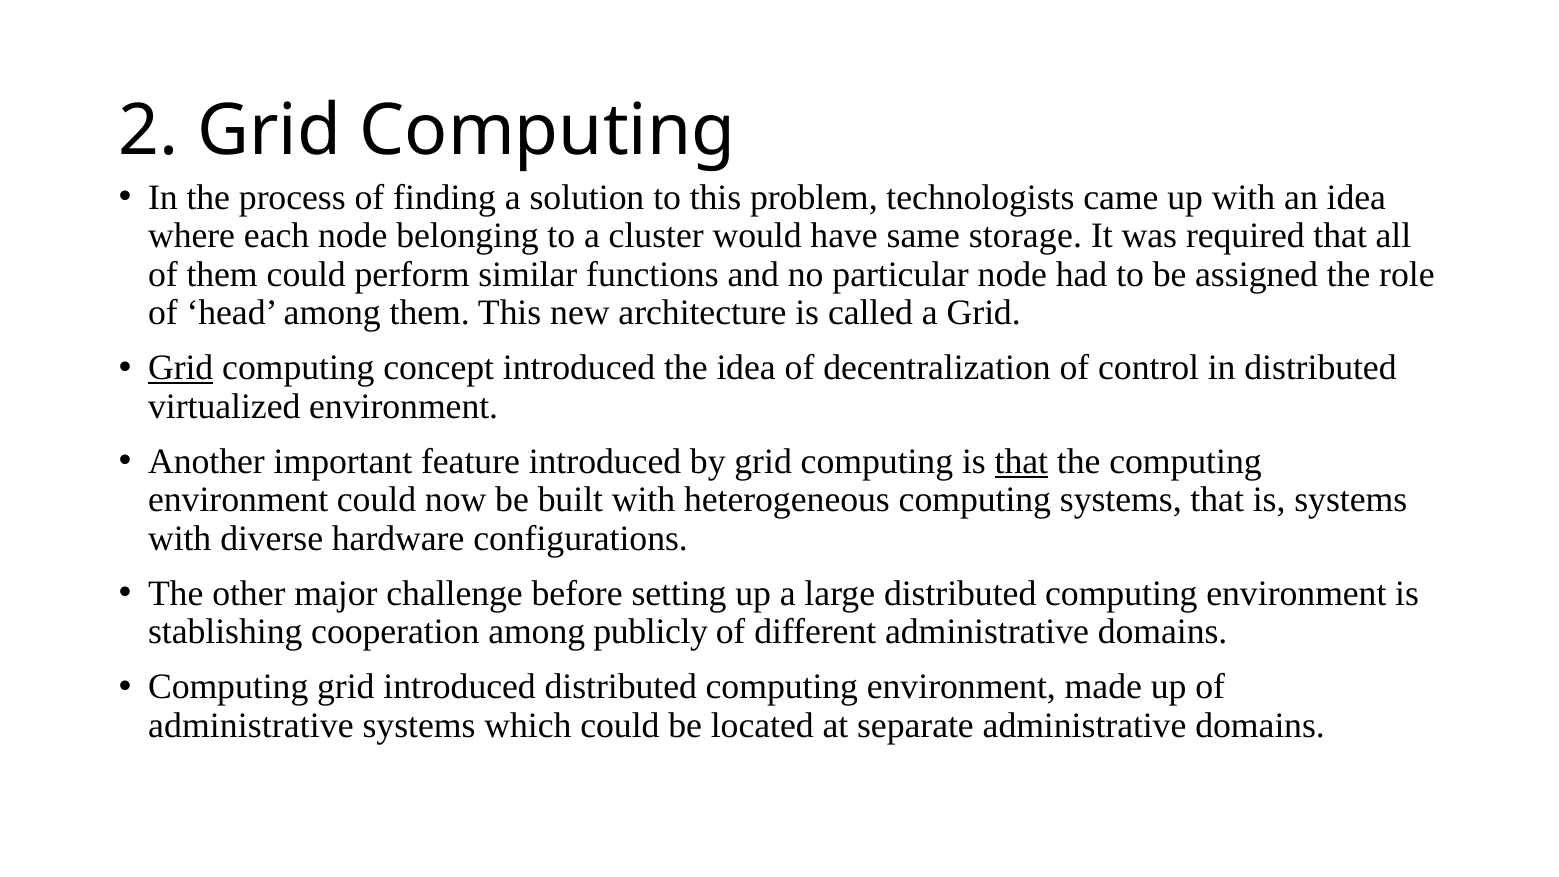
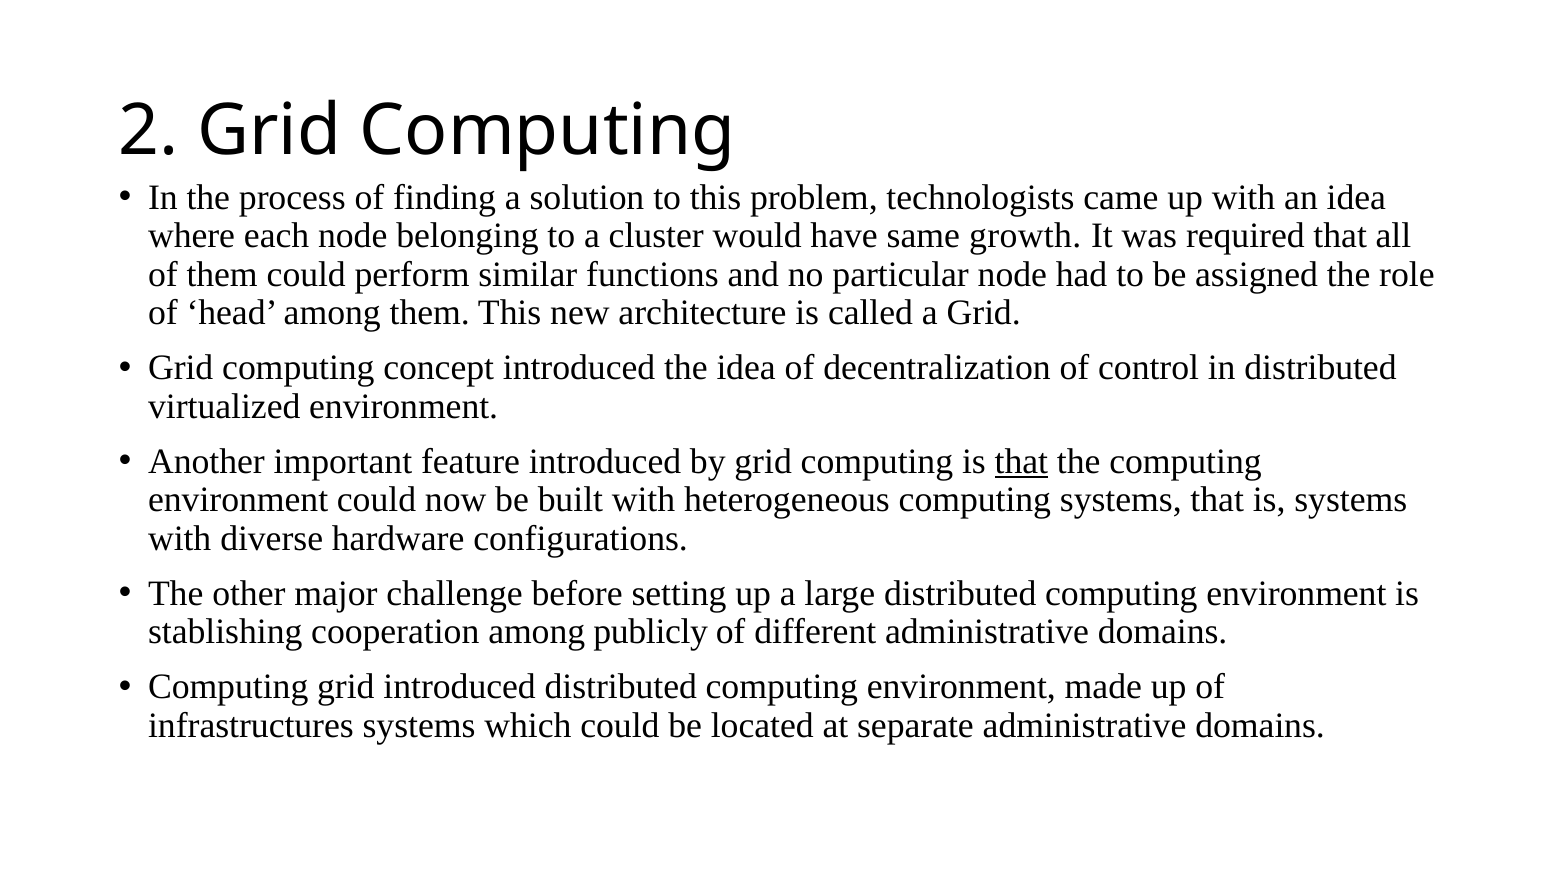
storage: storage -> growth
Grid at (181, 368) underline: present -> none
administrative at (251, 725): administrative -> infrastructures
